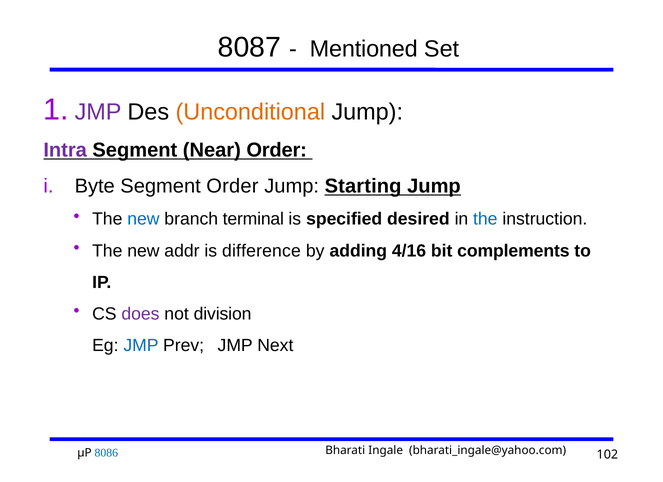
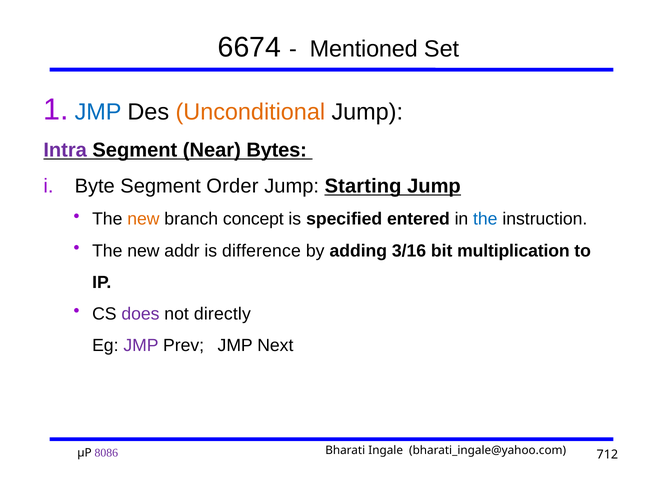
8087: 8087 -> 6674
JMP at (98, 112) colour: purple -> blue
Near Order: Order -> Bytes
new at (143, 219) colour: blue -> orange
terminal: terminal -> concept
desired: desired -> entered
4/16: 4/16 -> 3/16
complements: complements -> multiplication
division: division -> directly
JMP at (141, 346) colour: blue -> purple
8086 colour: blue -> purple
102: 102 -> 712
